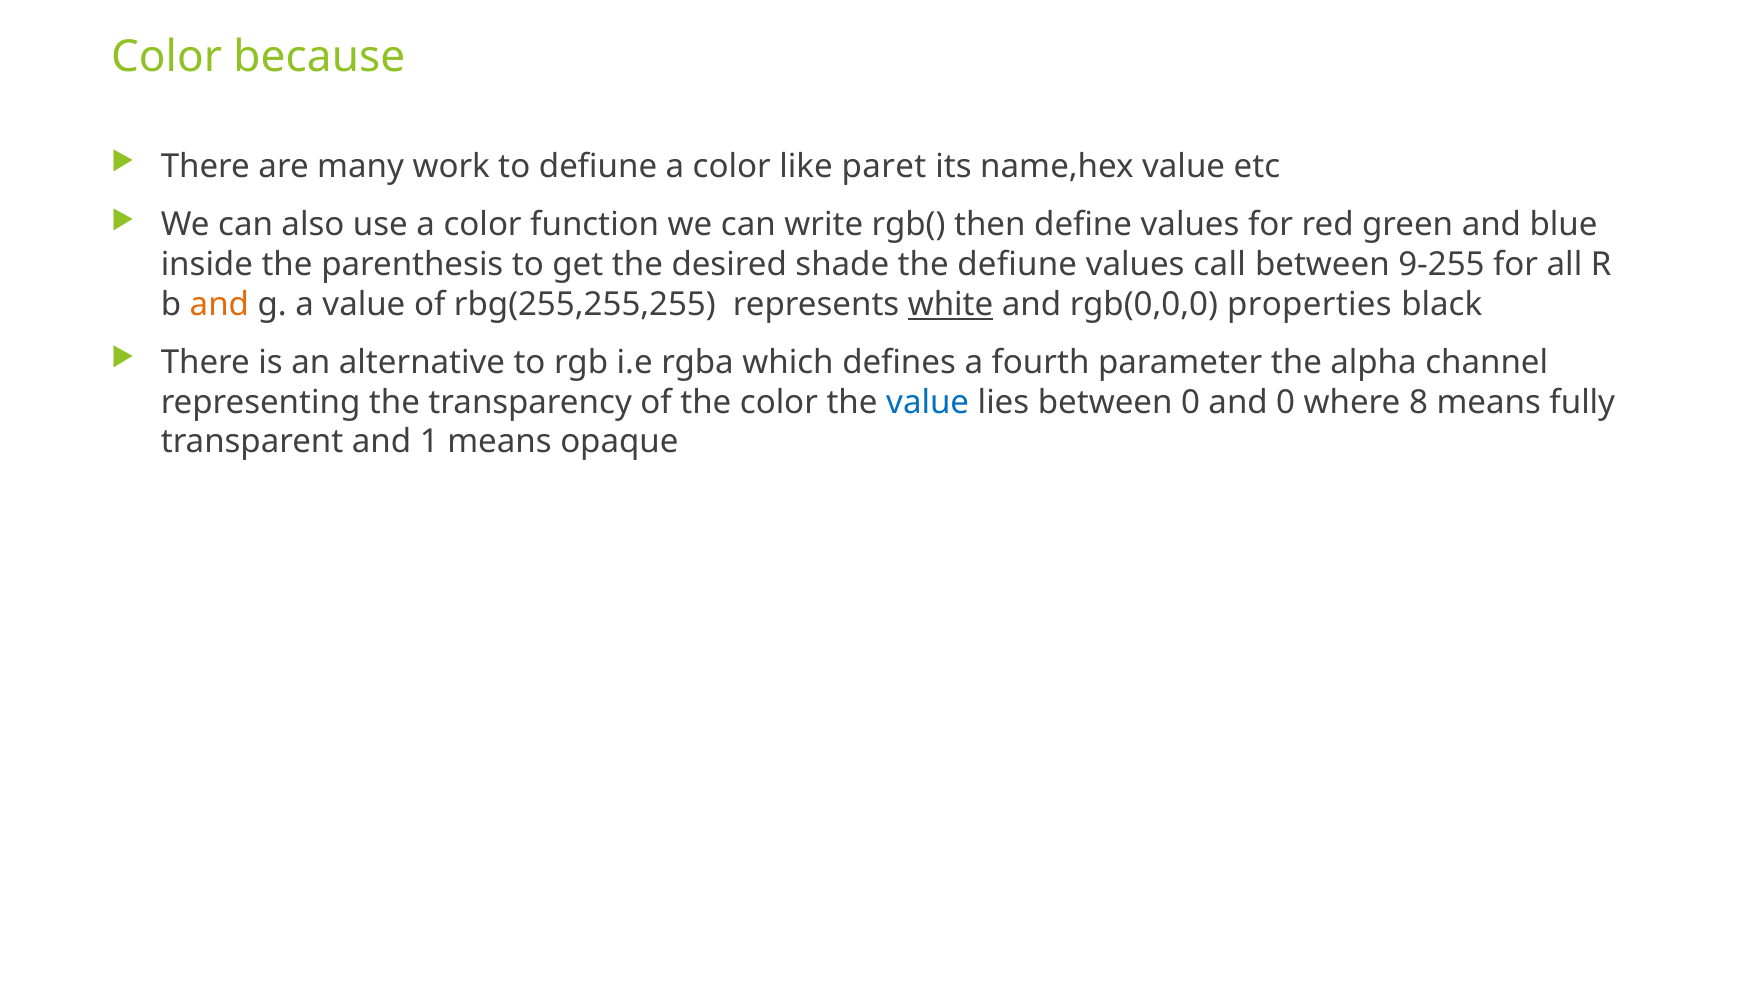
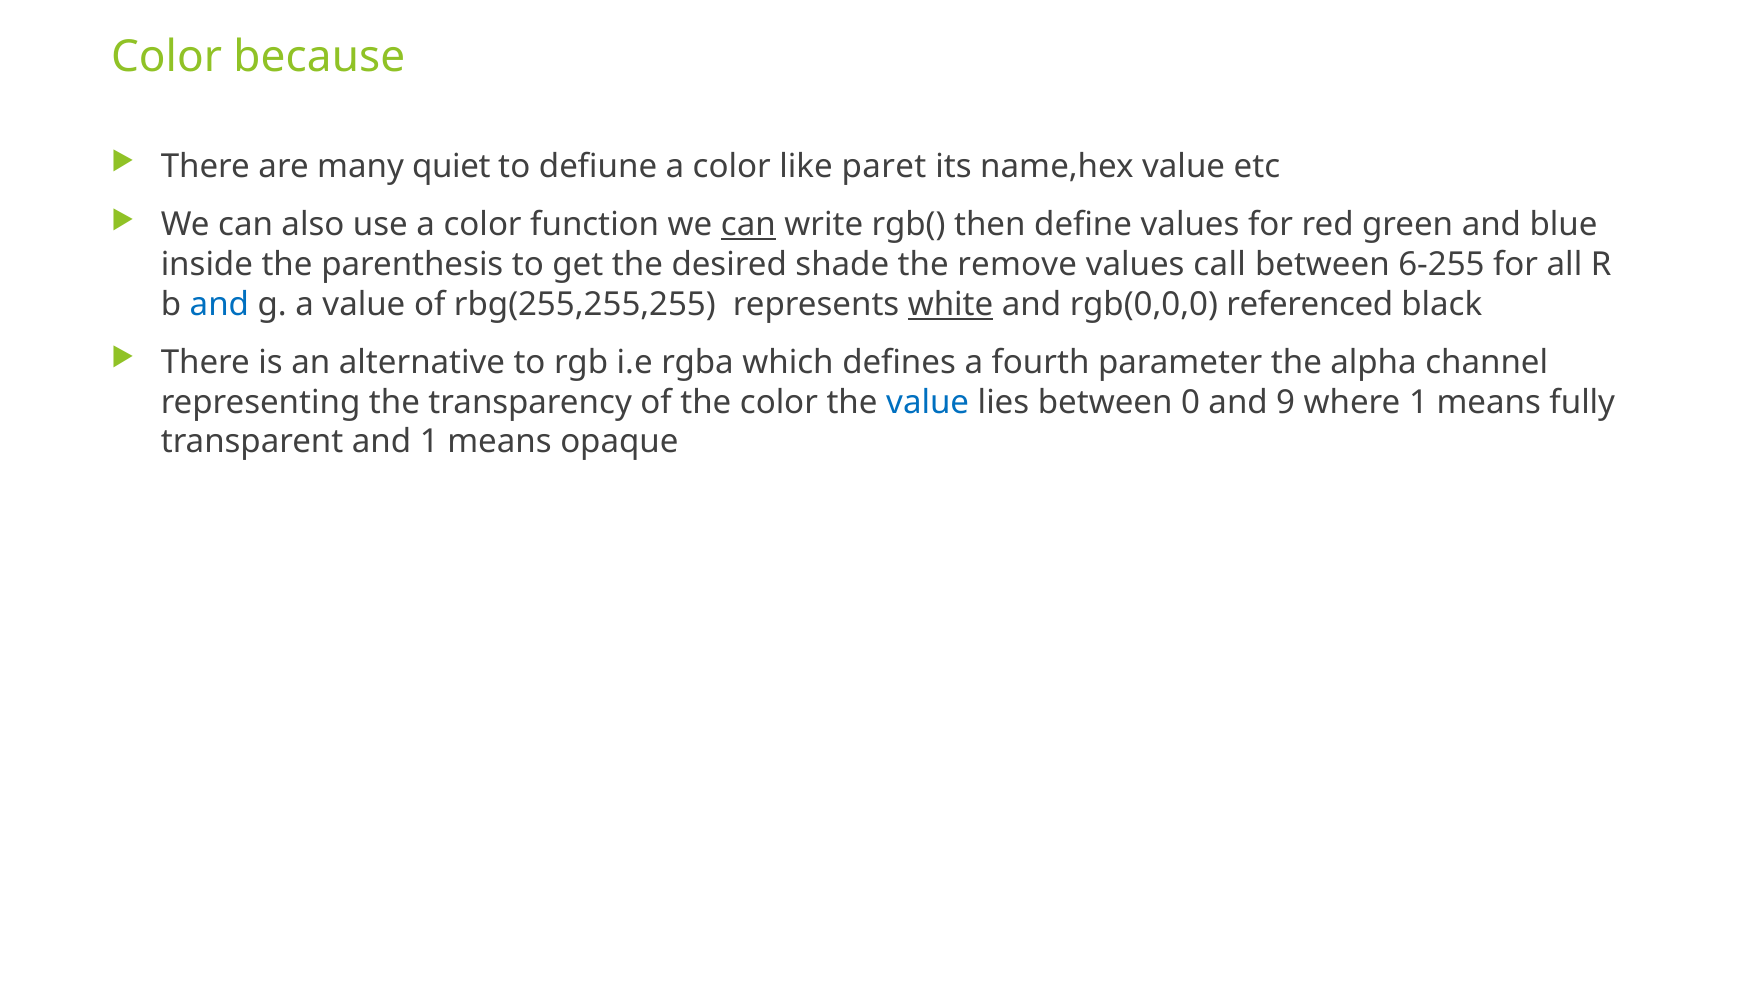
work: work -> quiet
can at (748, 225) underline: none -> present
the defiune: defiune -> remove
9-255: 9-255 -> 6-255
and at (219, 305) colour: orange -> blue
properties: properties -> referenced
and 0: 0 -> 9
where 8: 8 -> 1
